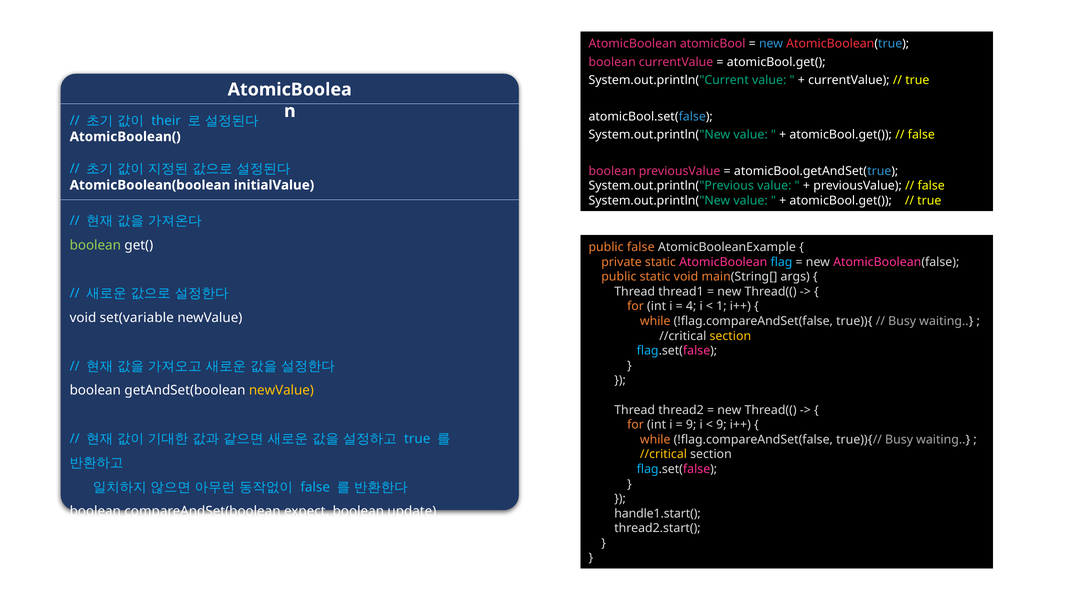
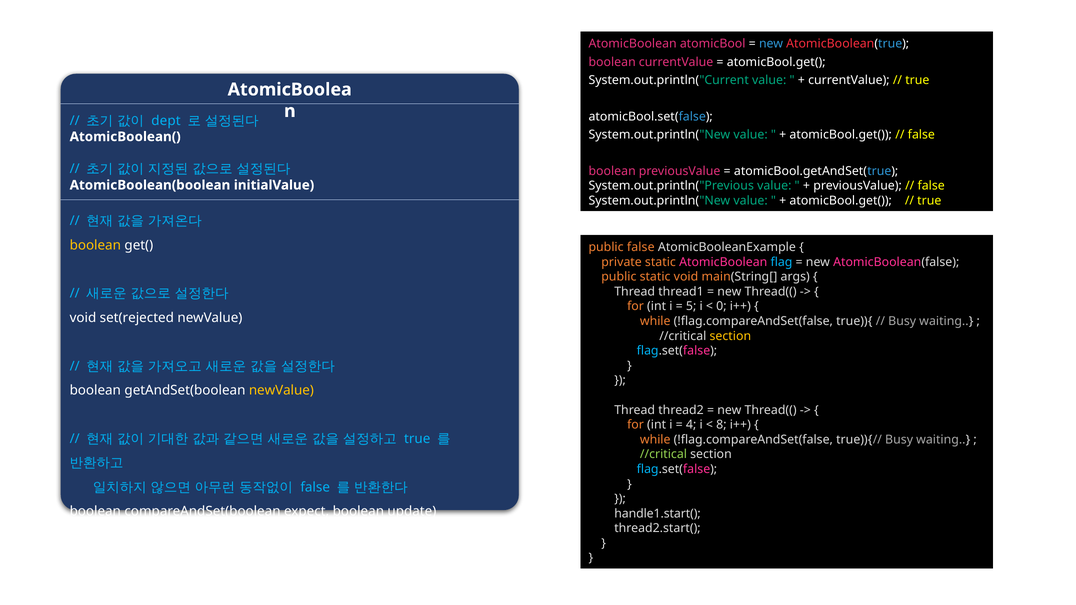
their: their -> dept
boolean at (95, 245) colour: light green -> yellow
4: 4 -> 5
1: 1 -> 0
set(variable: set(variable -> set(rejected
9 at (691, 425): 9 -> 4
9 at (721, 425): 9 -> 8
//critical at (663, 455) colour: yellow -> light green
